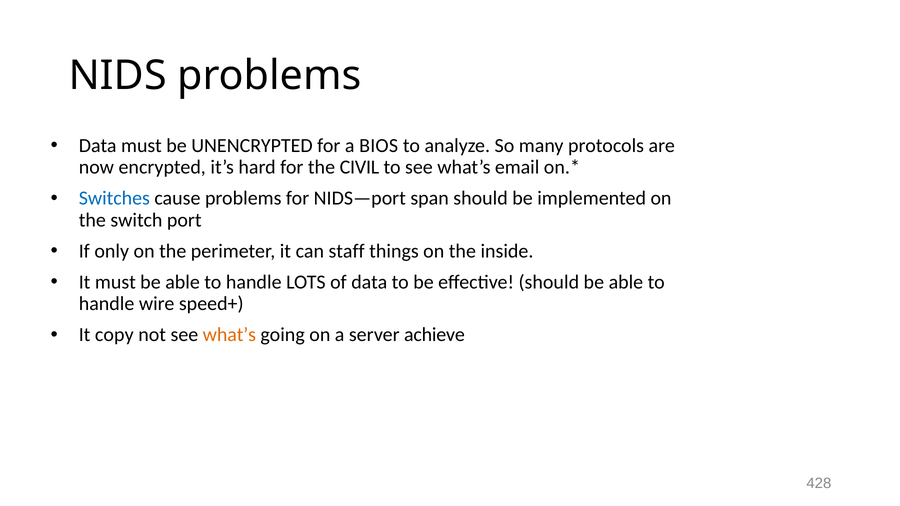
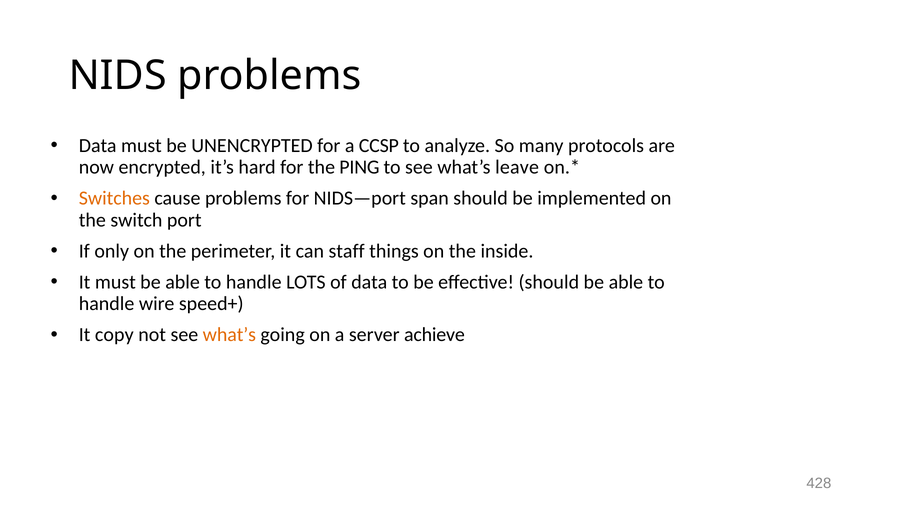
BIOS: BIOS -> CCSP
CIVIL: CIVIL -> PING
email: email -> leave
Switches colour: blue -> orange
